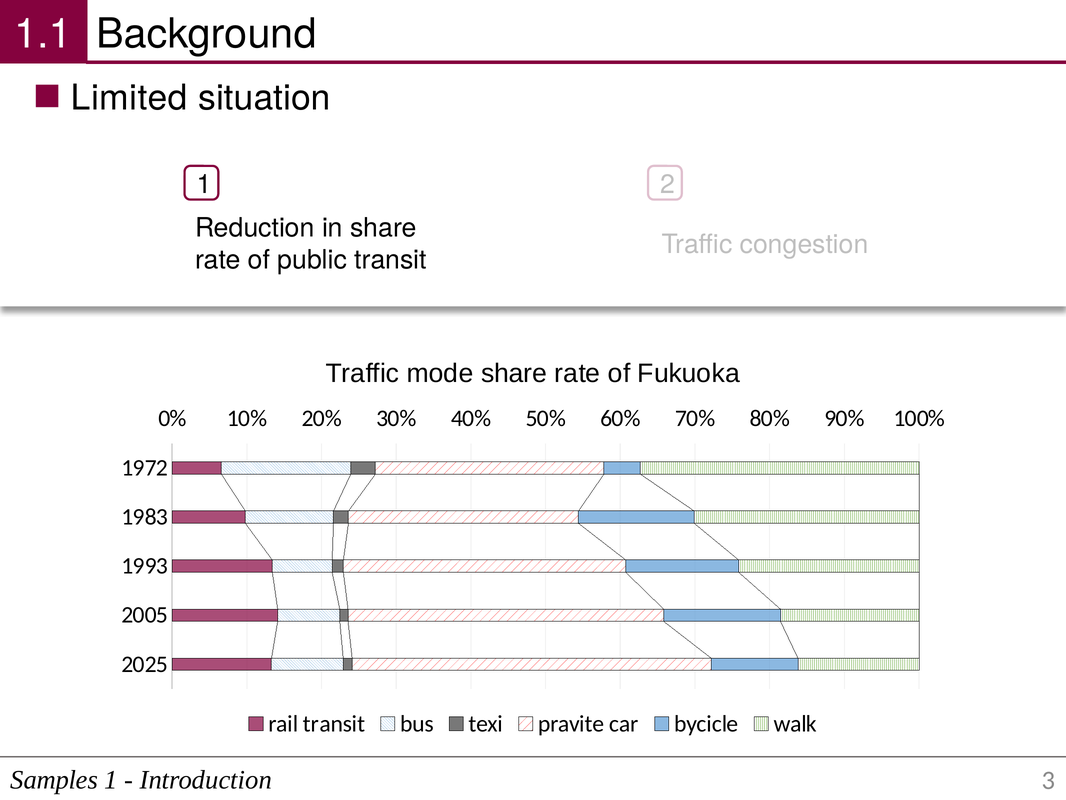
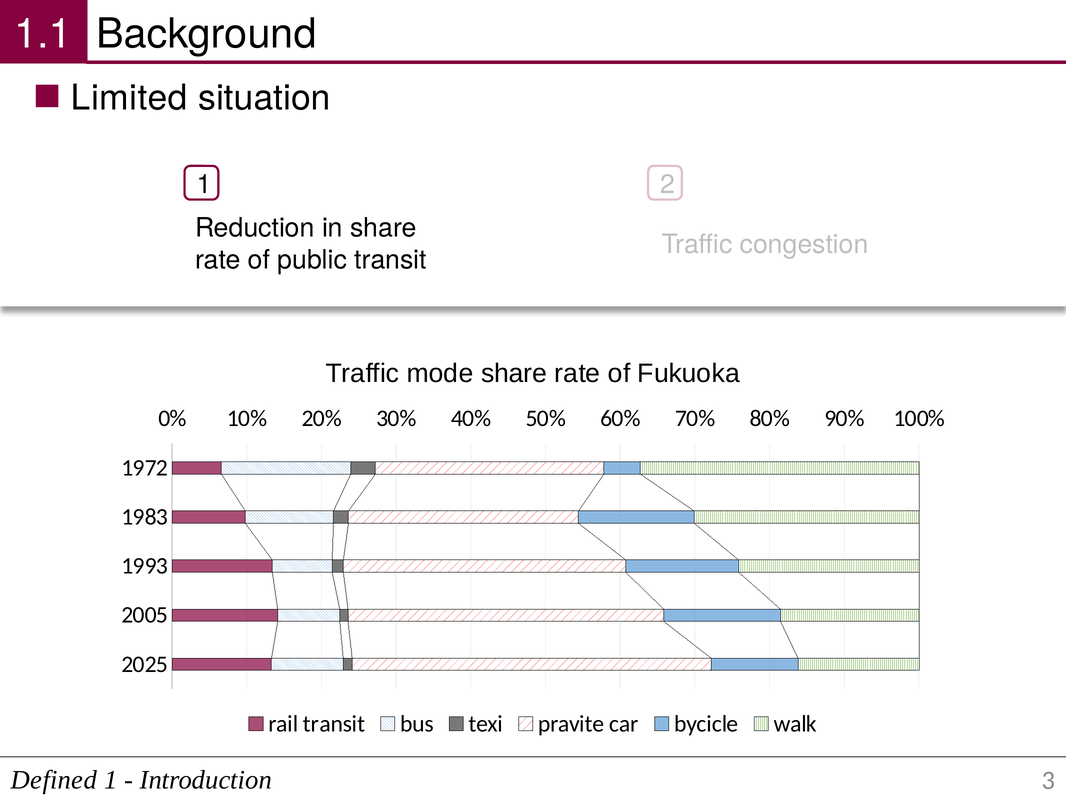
Samples: Samples -> Defined
